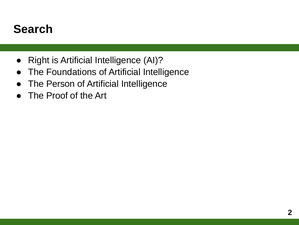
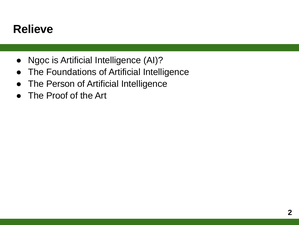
Search: Search -> Relieve
Right: Right -> Ngọc
